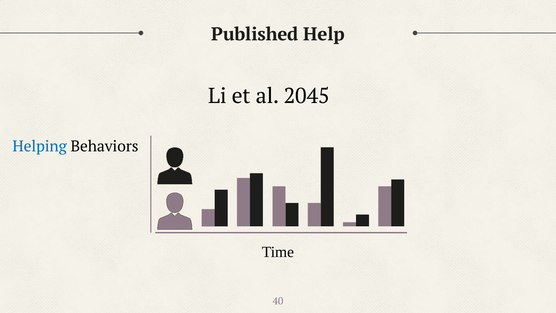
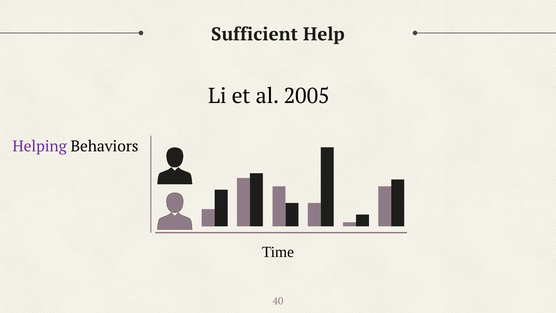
Published: Published -> Sufficient
2045: 2045 -> 2005
Helping colour: blue -> purple
